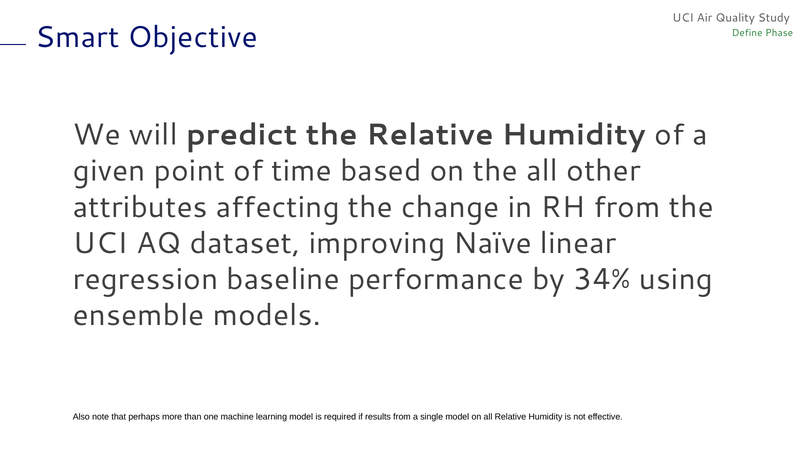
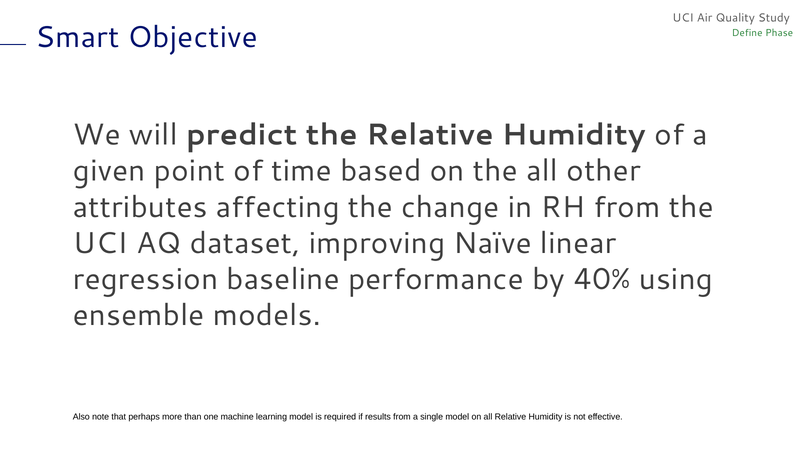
34%: 34% -> 40%
